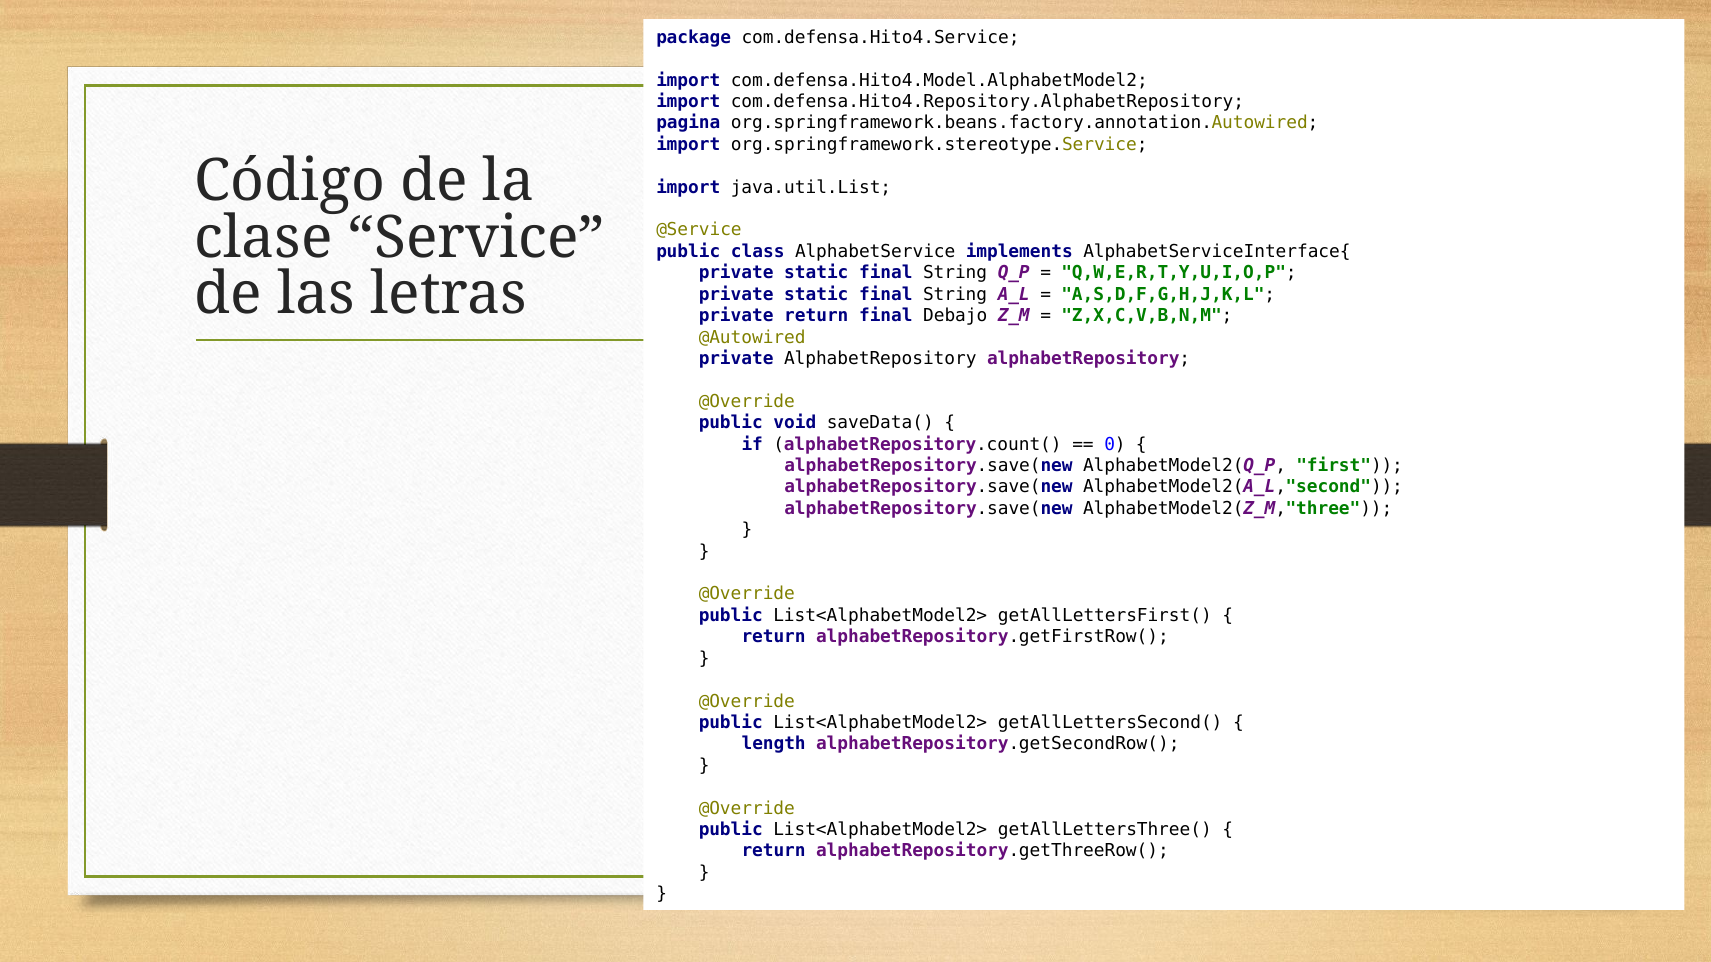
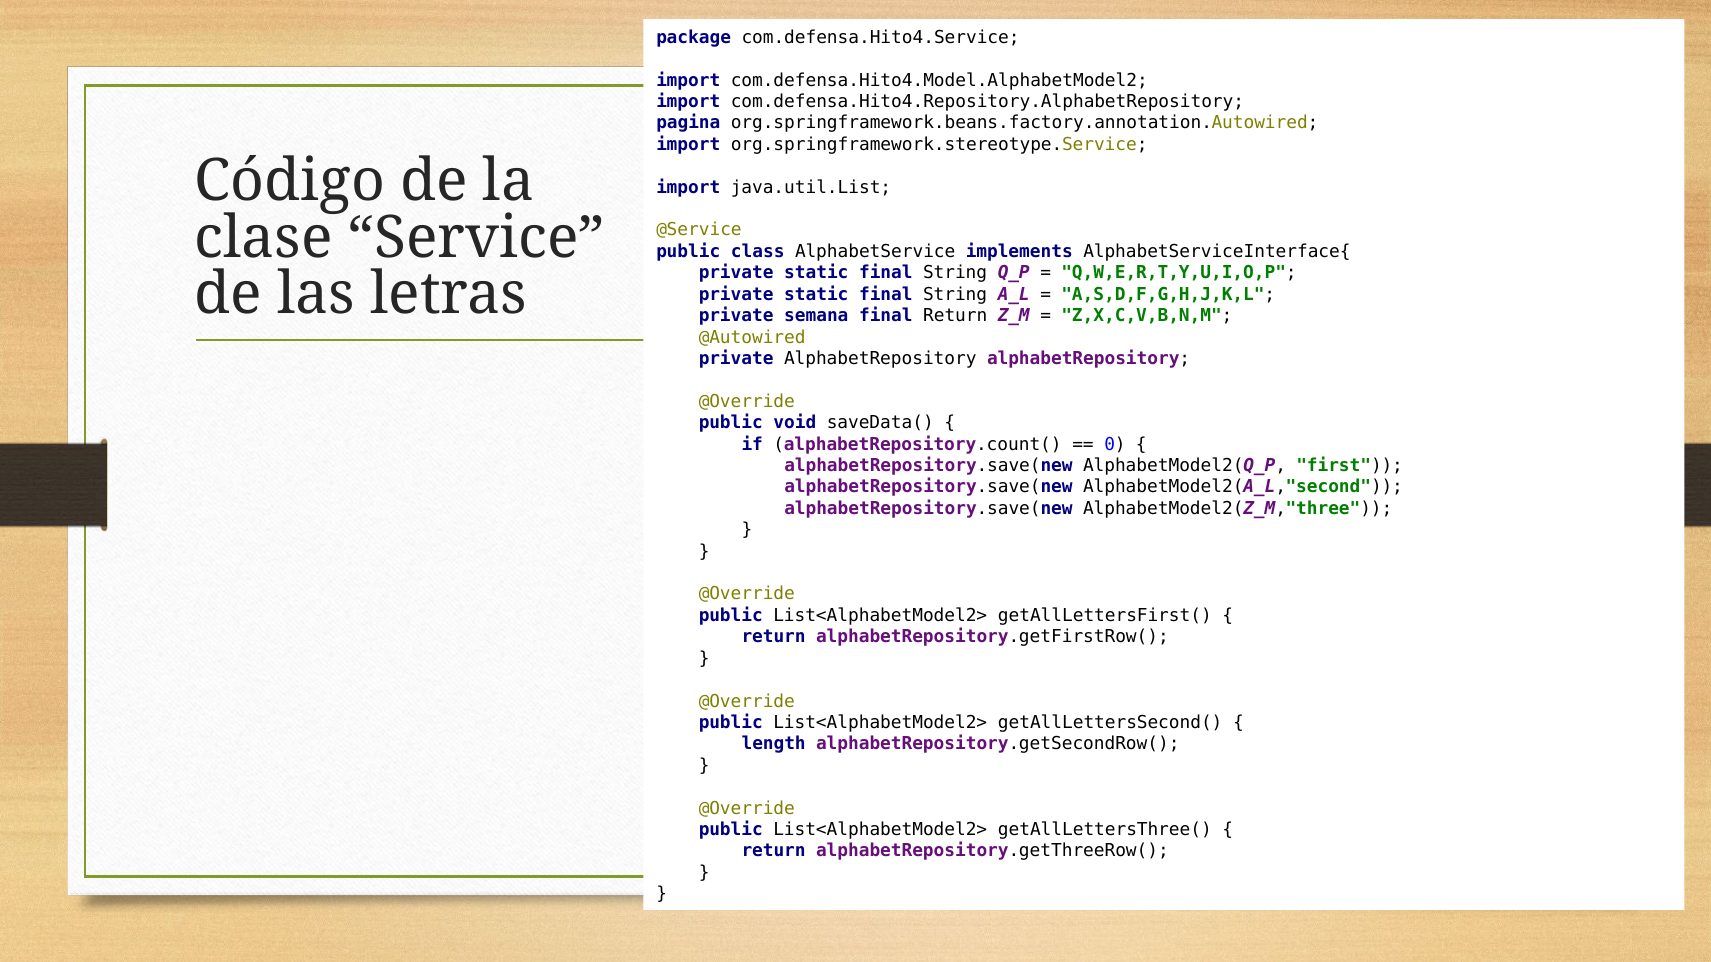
private return: return -> semana
final Debajo: Debajo -> Return
